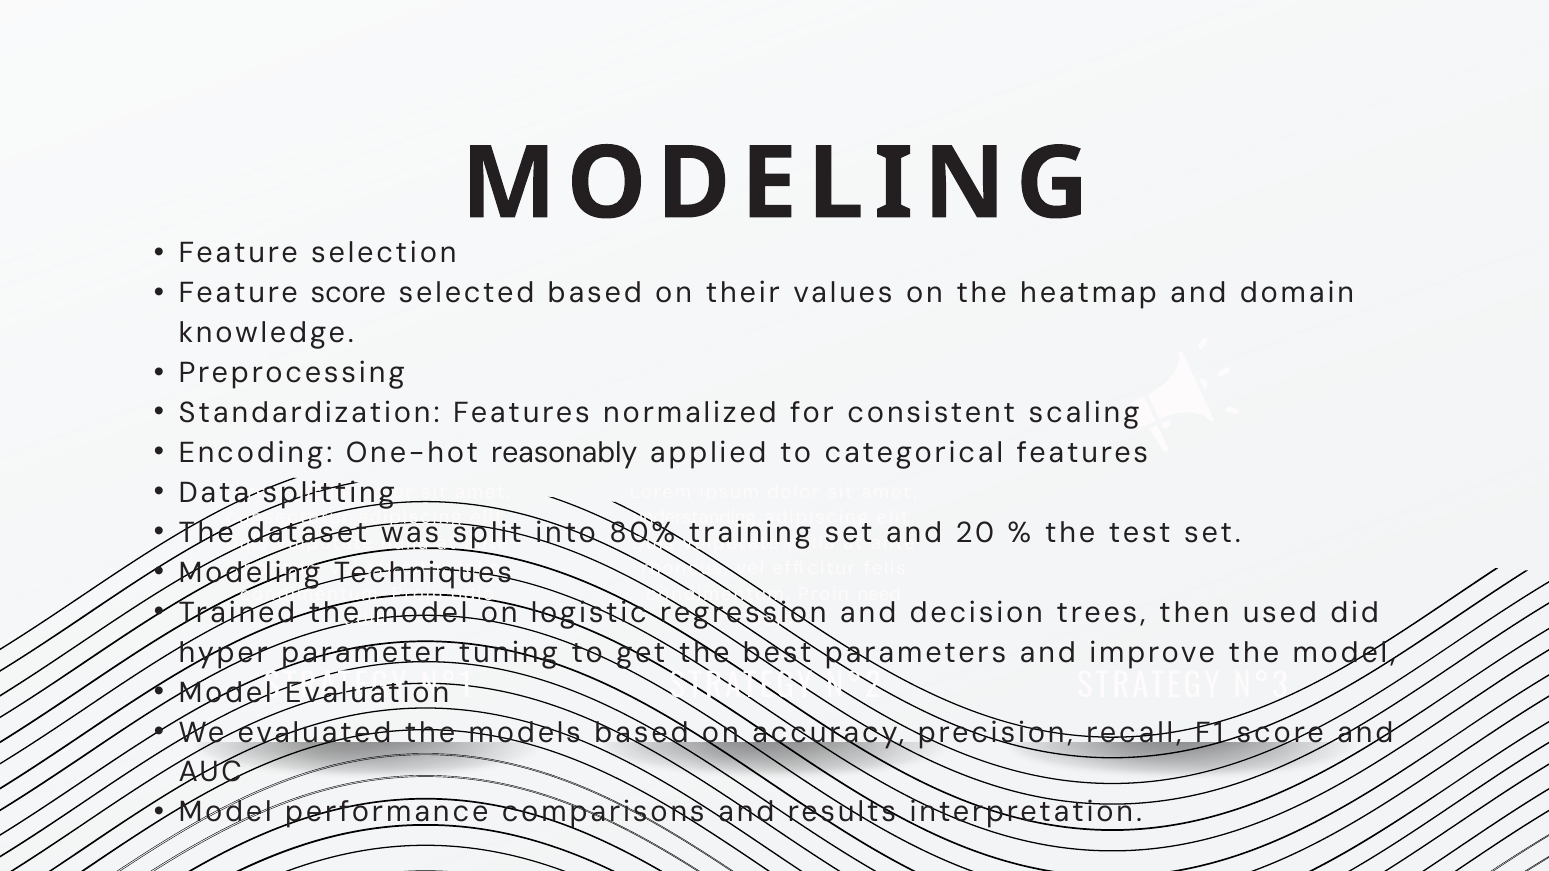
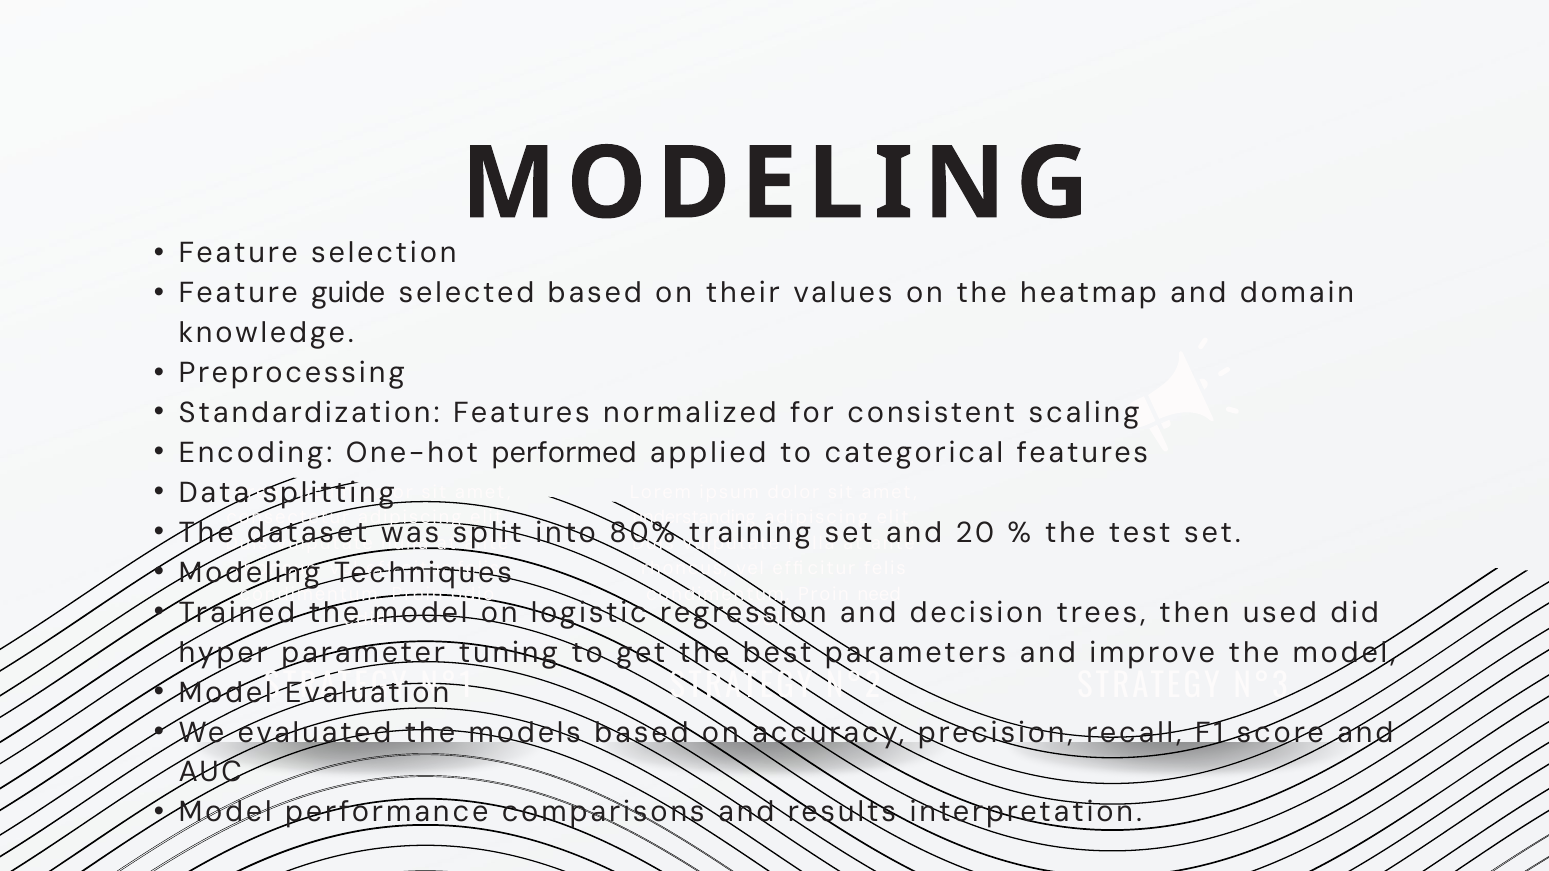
Feature score: score -> guide
reasonably: reasonably -> performed
